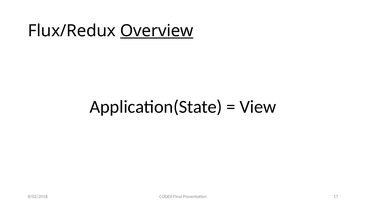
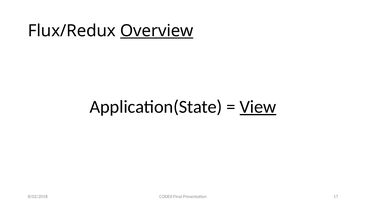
View underline: none -> present
